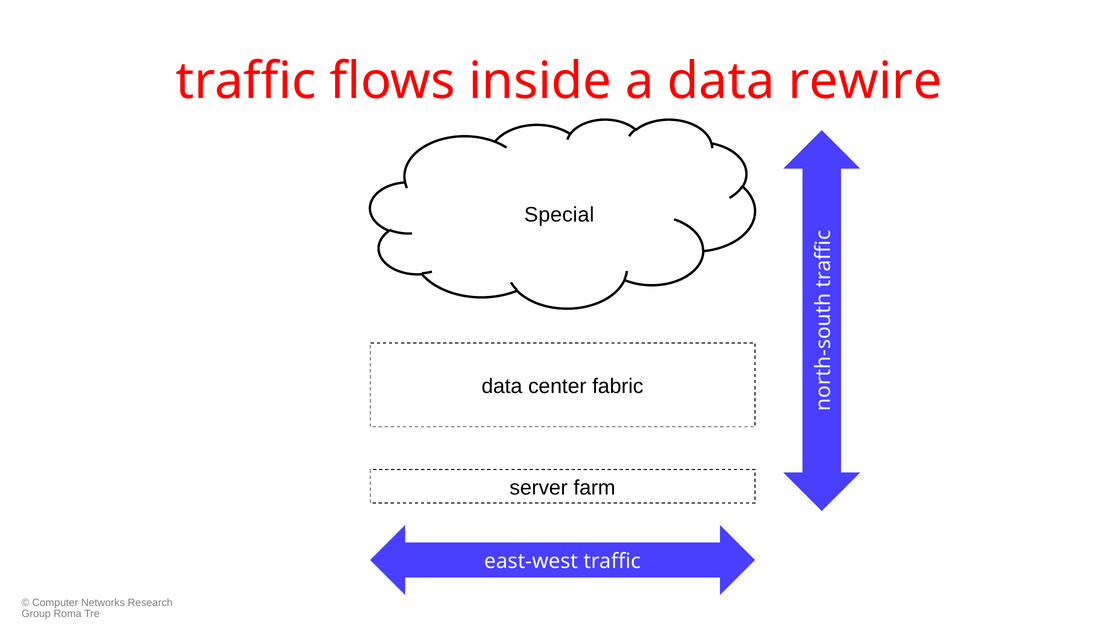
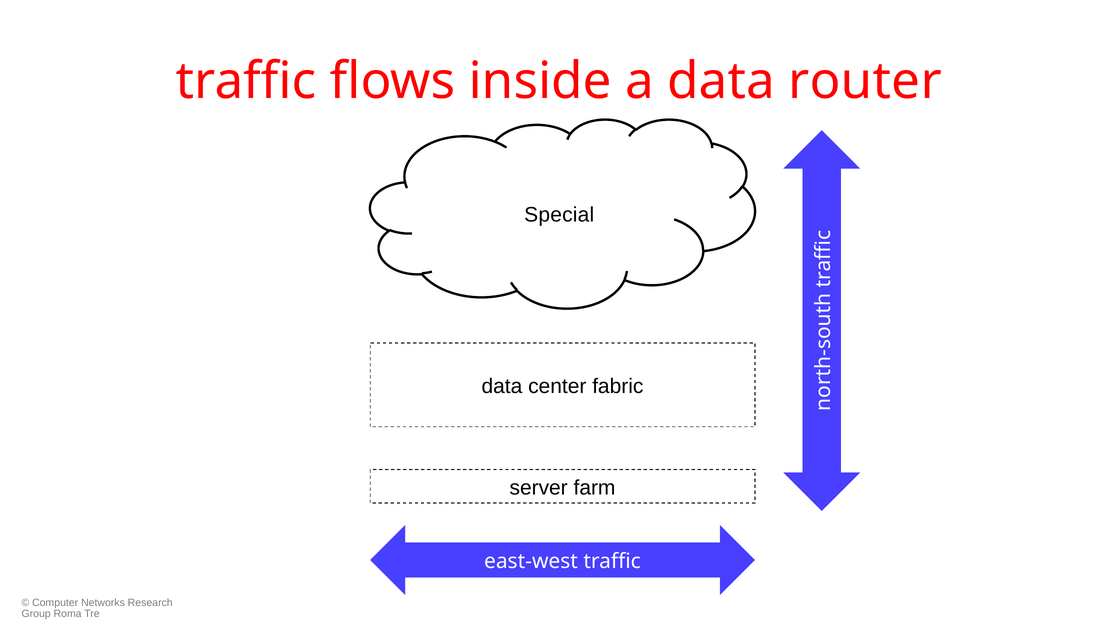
rewire: rewire -> router
